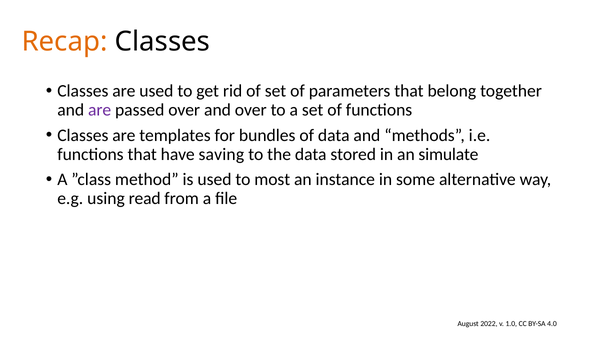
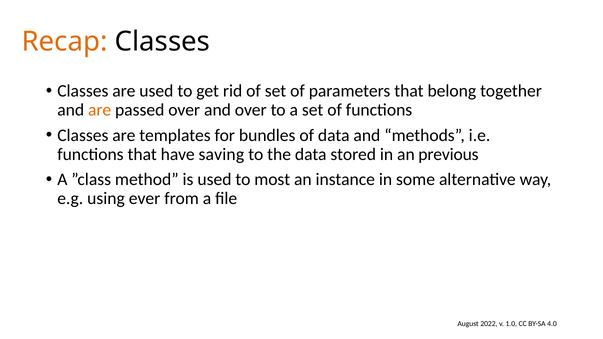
are at (100, 110) colour: purple -> orange
simulate: simulate -> previous
read: read -> ever
